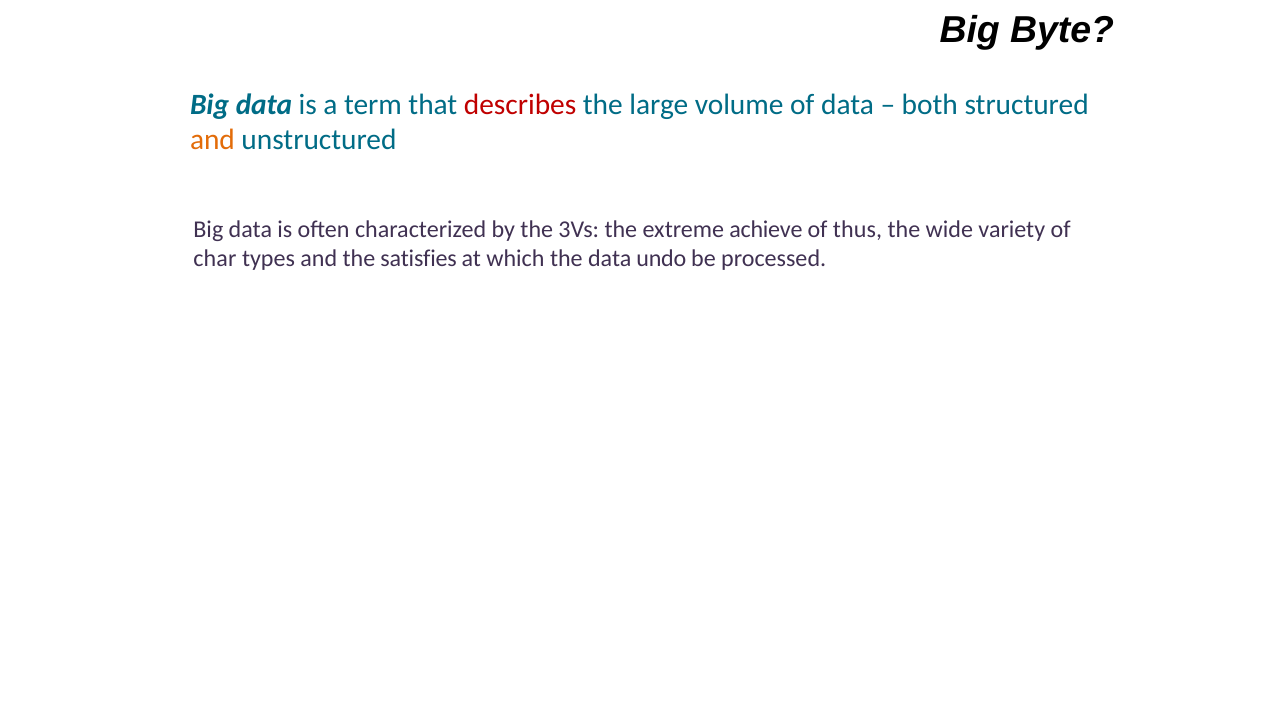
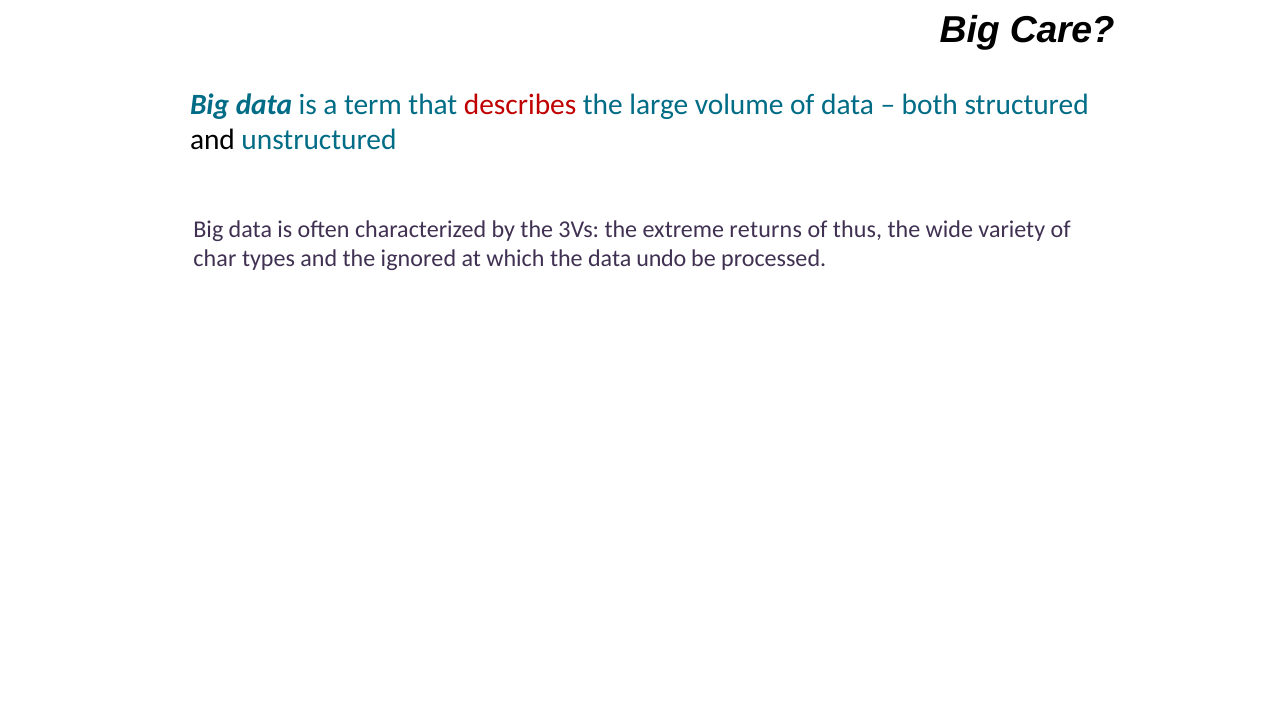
Byte: Byte -> Care
and at (212, 140) colour: orange -> black
achieve: achieve -> returns
satisfies: satisfies -> ignored
